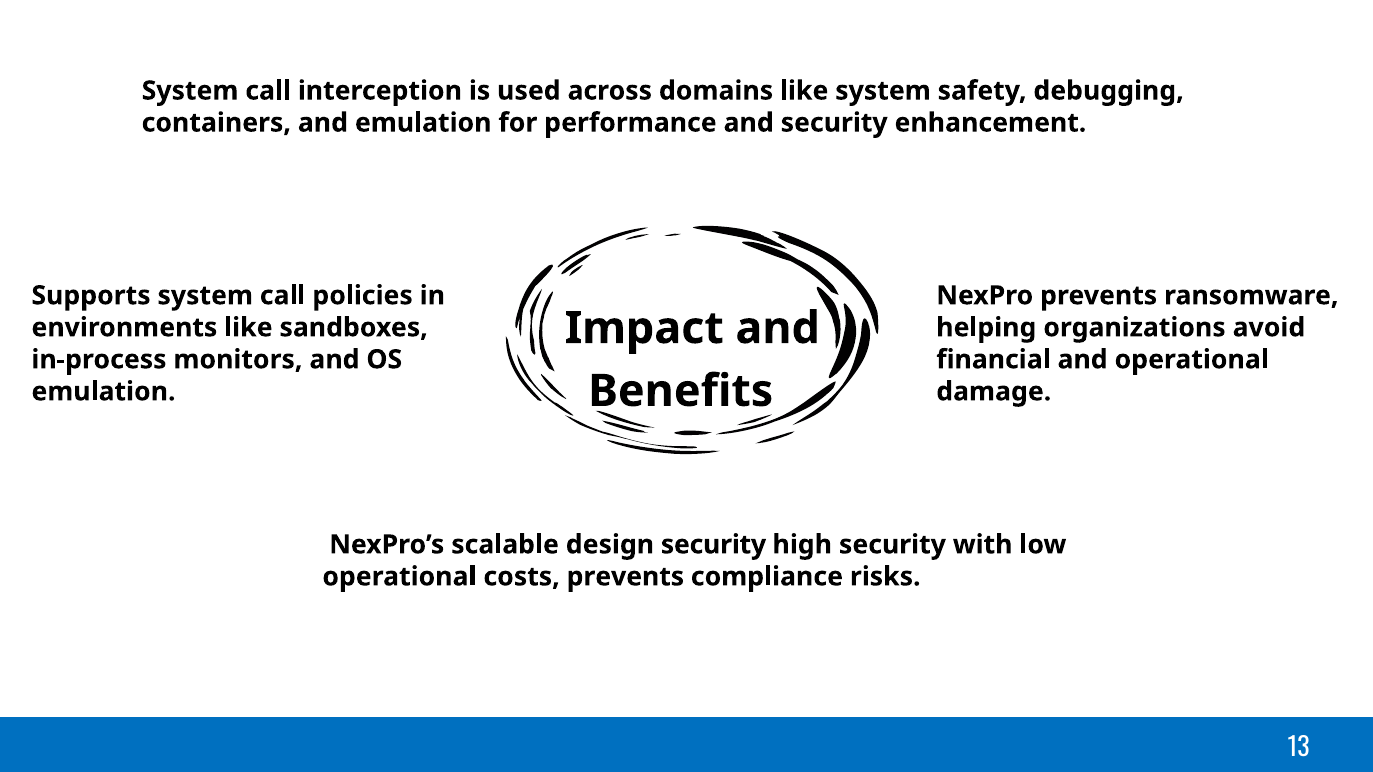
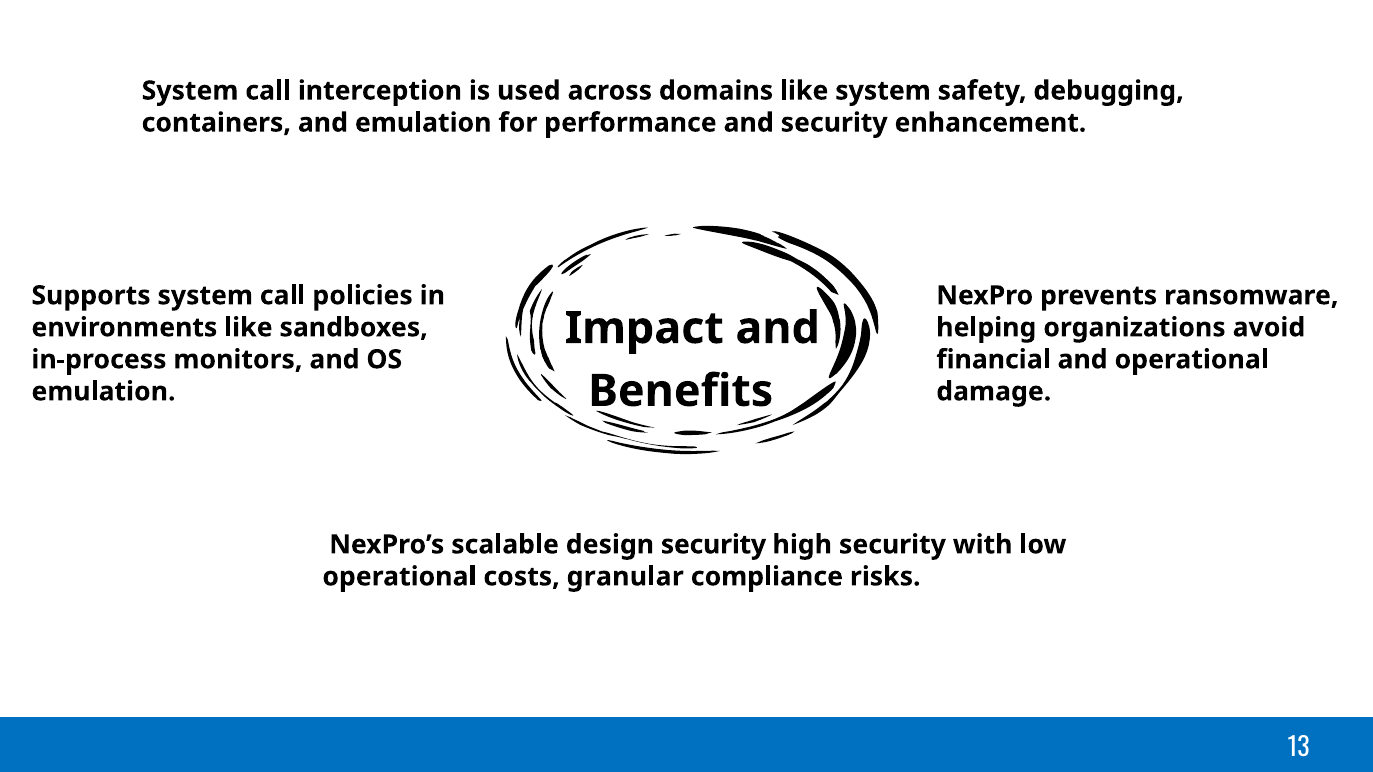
costs prevents: prevents -> granular
